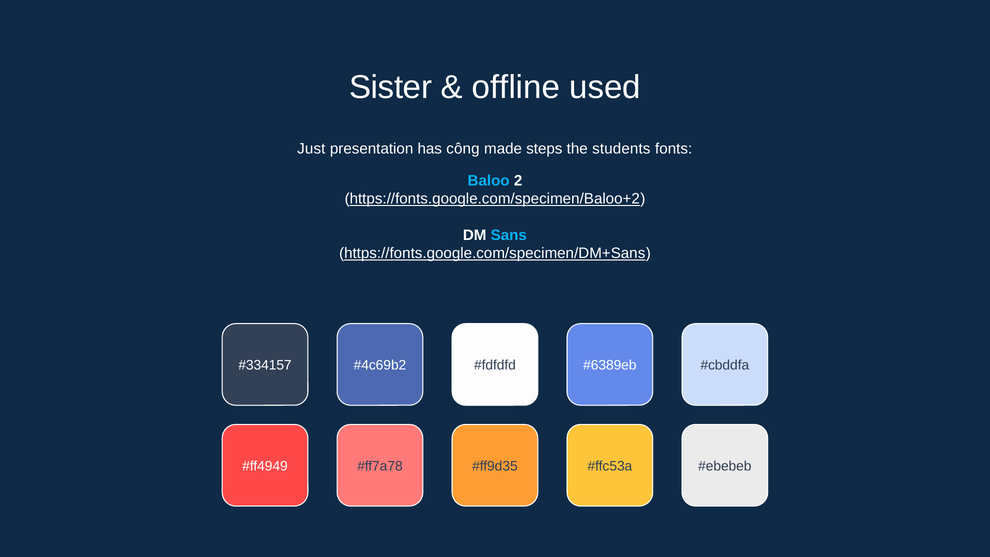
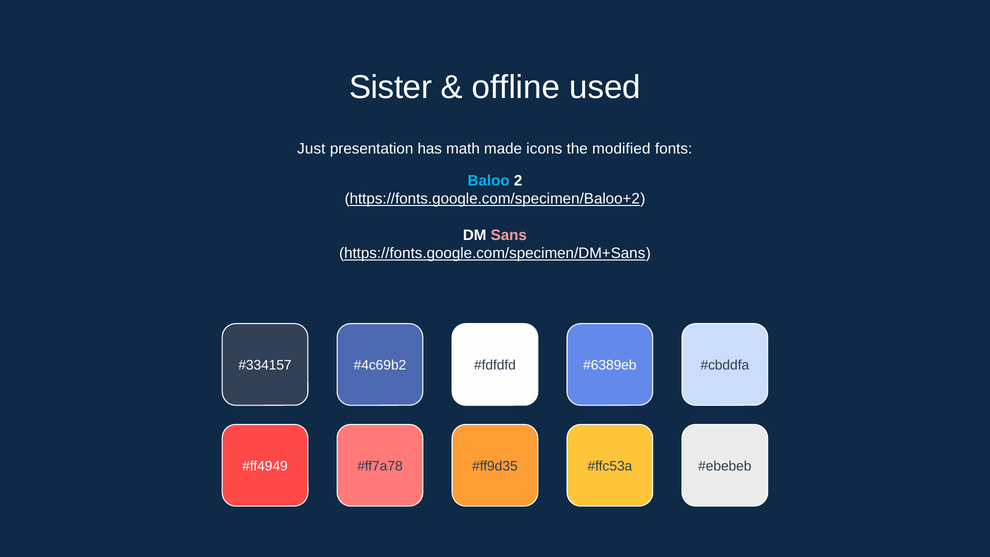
công: công -> math
steps: steps -> icons
students: students -> modified
Sans colour: light blue -> pink
